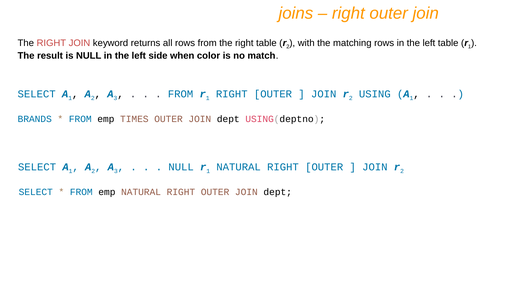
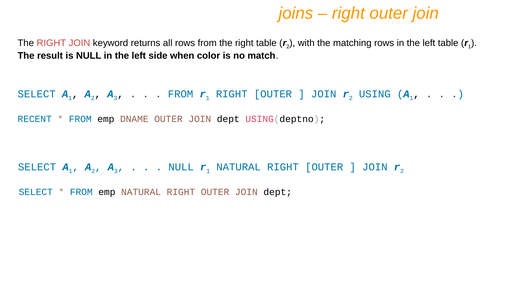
BRANDS: BRANDS -> RECENT
TIMES: TIMES -> DNAME
